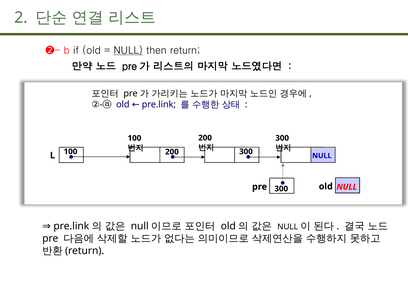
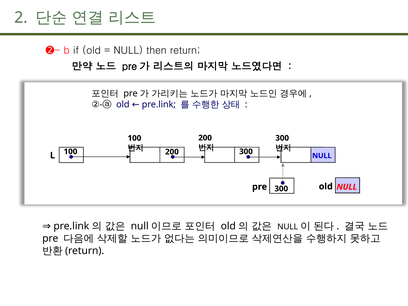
NULL at (128, 50) underline: present -> none
